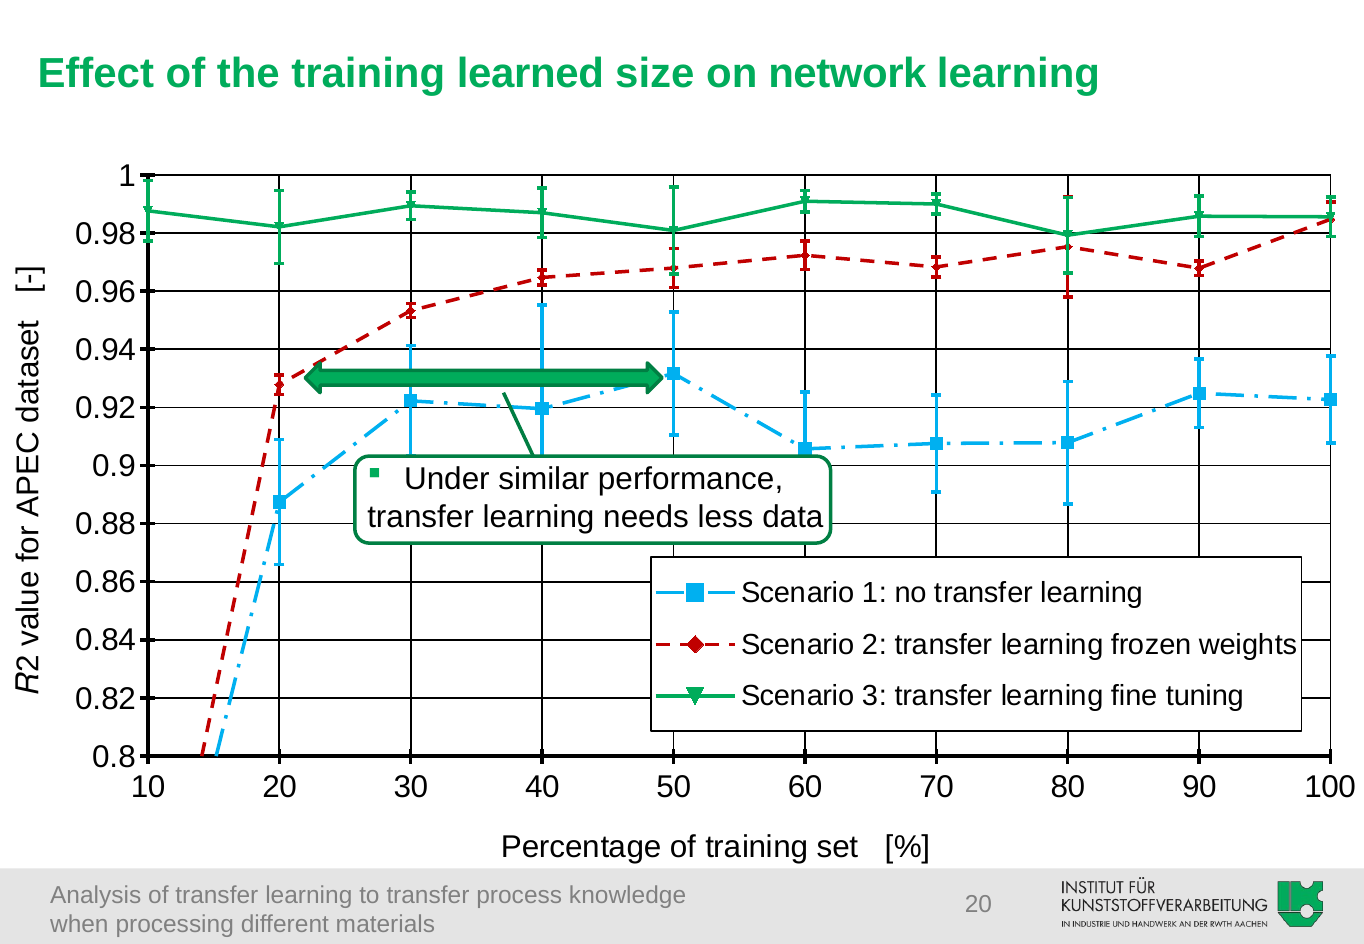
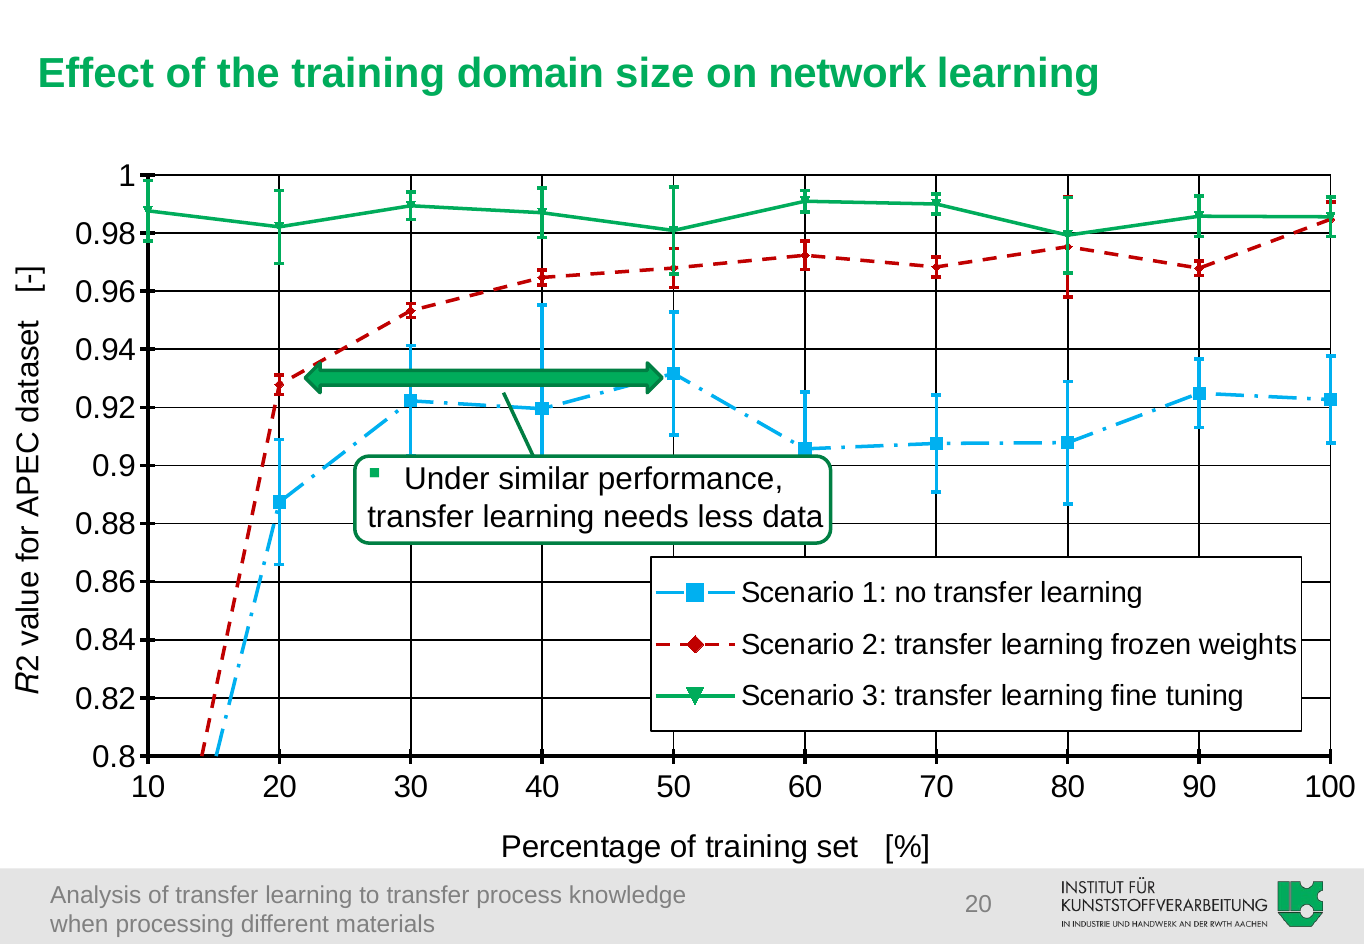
learned: learned -> domain
